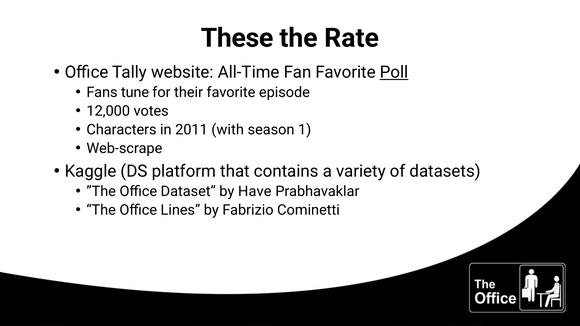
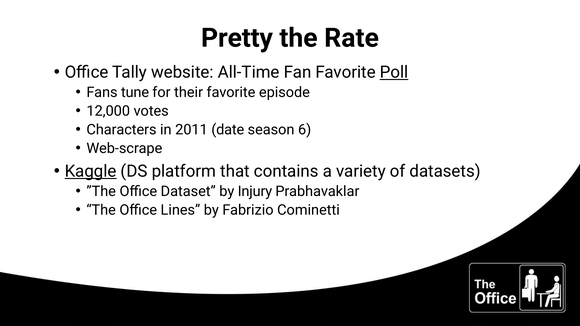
These: These -> Pretty
with: with -> date
1: 1 -> 6
Kaggle underline: none -> present
Have: Have -> Injury
